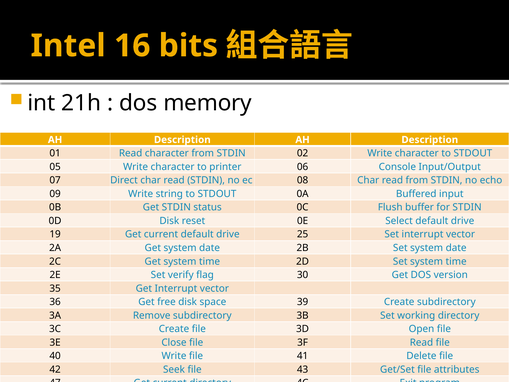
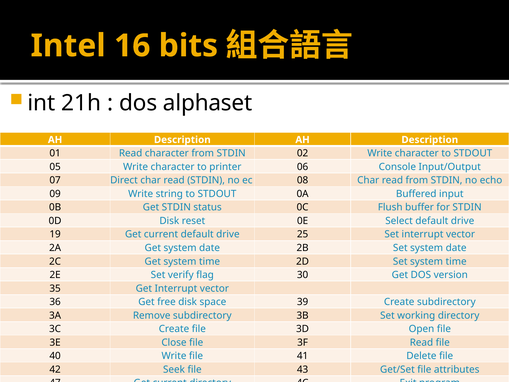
memory: memory -> alphaset
